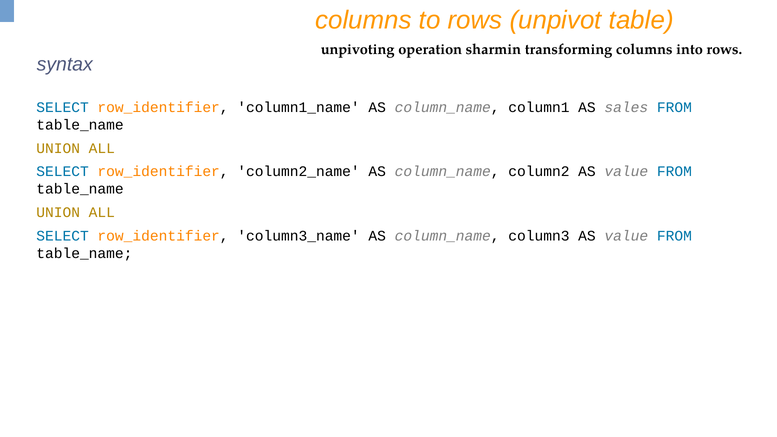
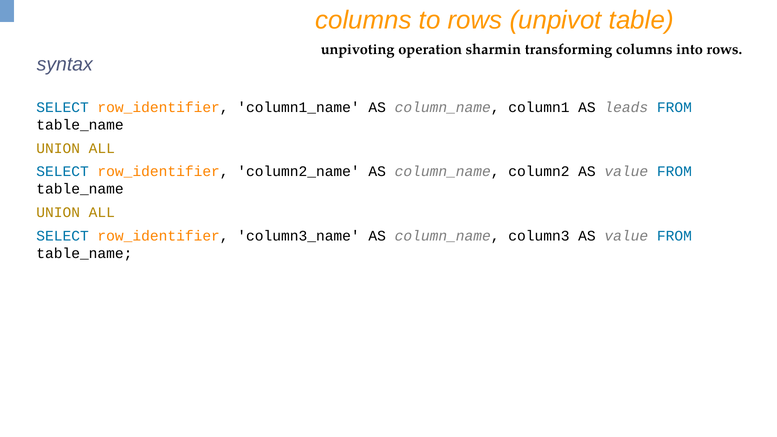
sales: sales -> leads
